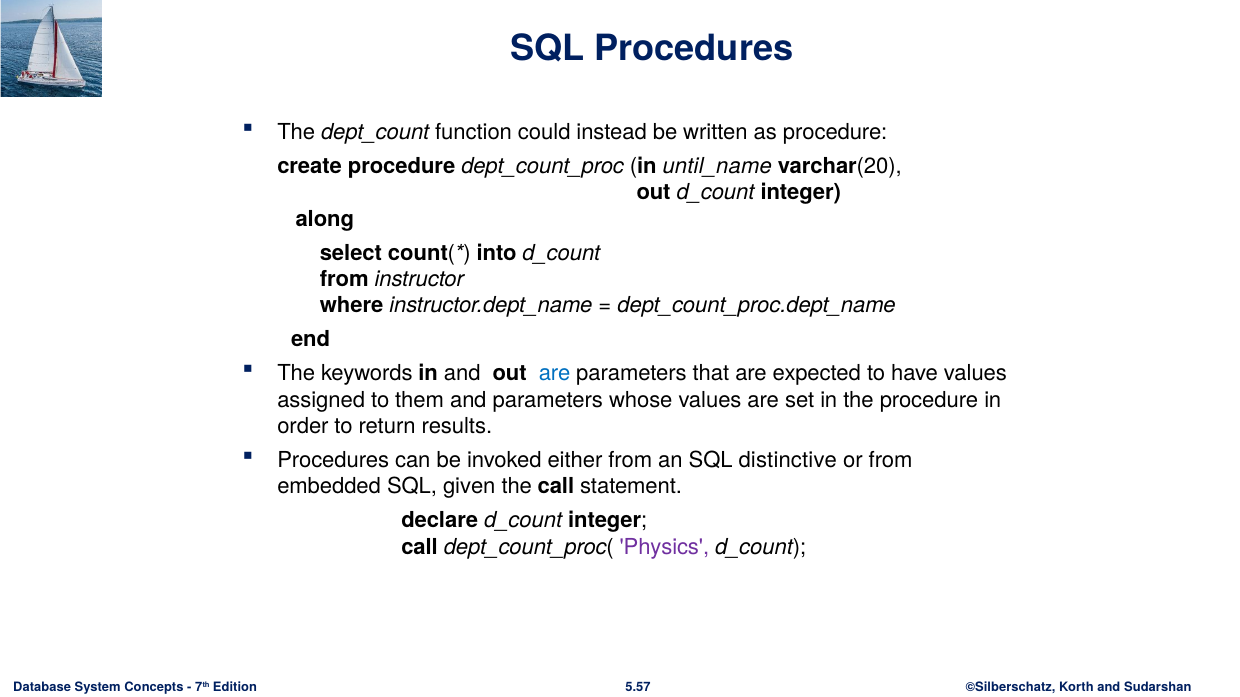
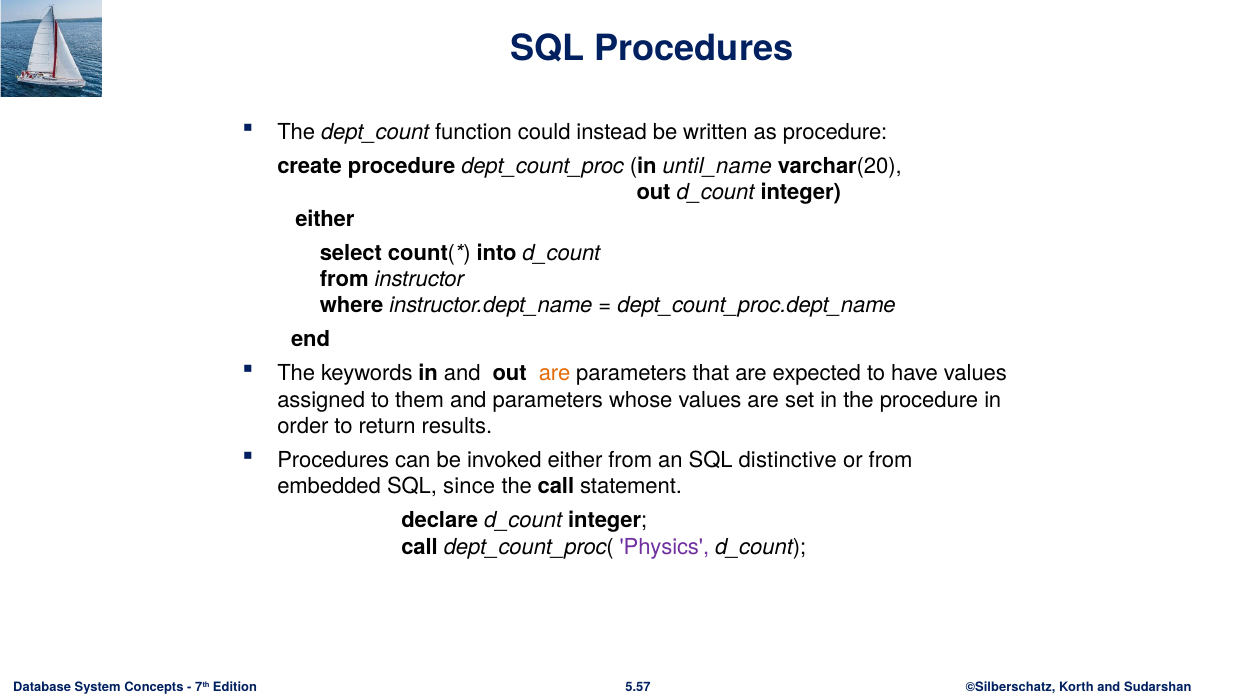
along at (325, 219): along -> either
are at (555, 374) colour: blue -> orange
given: given -> since
